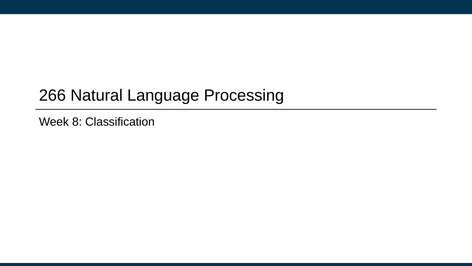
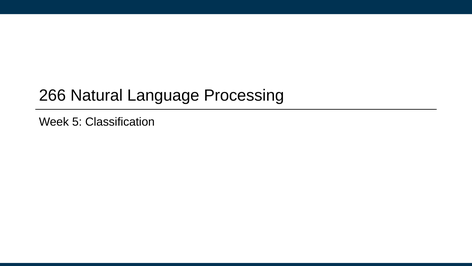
8: 8 -> 5
